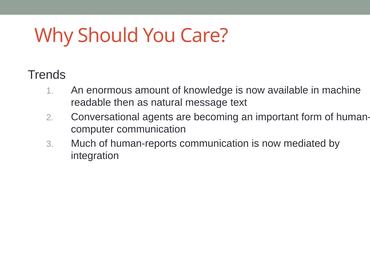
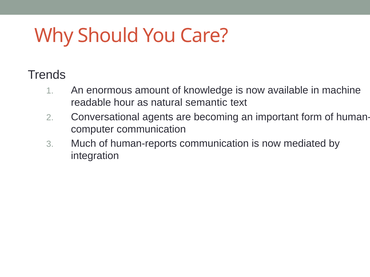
then: then -> hour
message: message -> semantic
